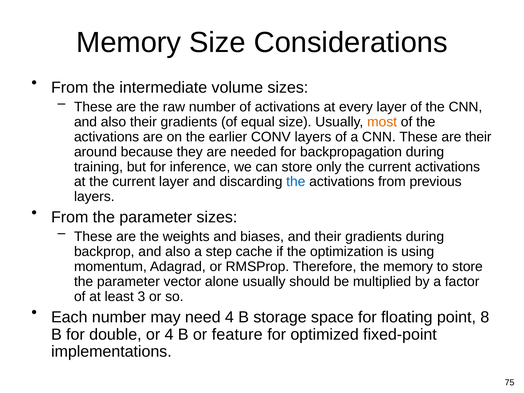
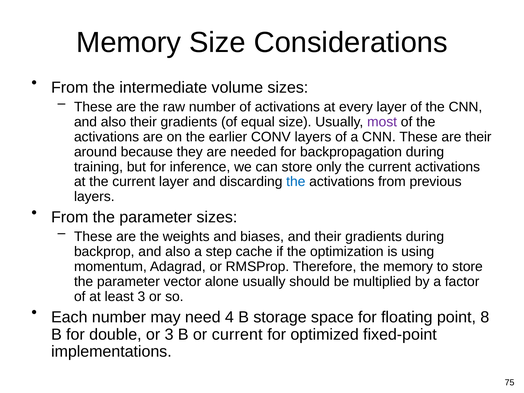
most colour: orange -> purple
or 4: 4 -> 3
or feature: feature -> current
